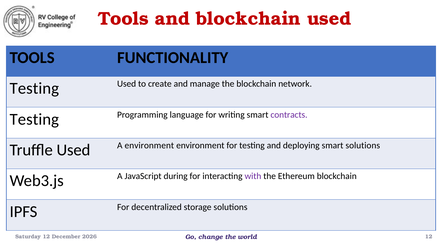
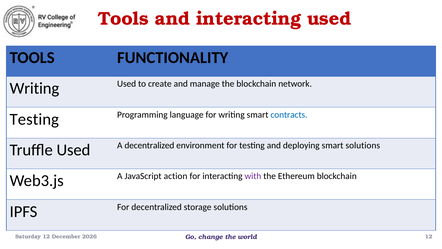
and blockchain: blockchain -> interacting
Testing at (34, 88): Testing -> Writing
contracts colour: purple -> blue
A environment: environment -> decentralized
during: during -> action
